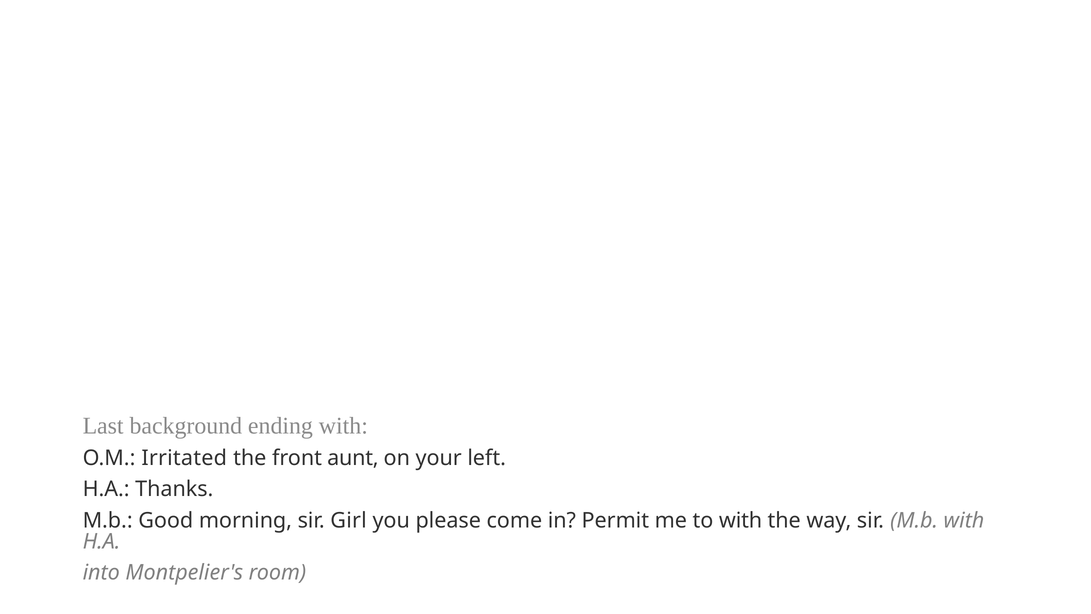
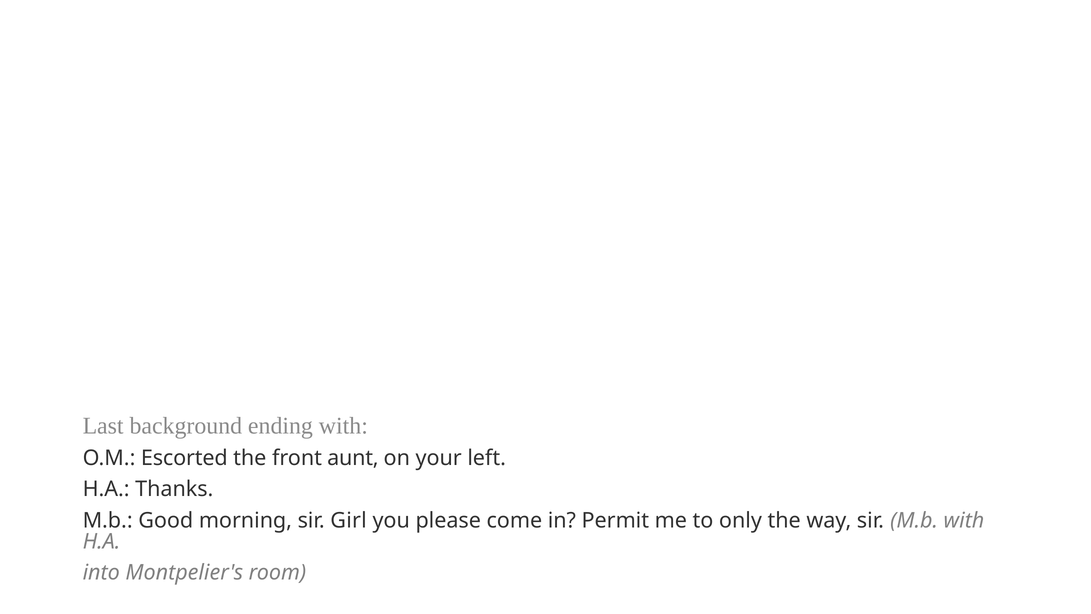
Irritated: Irritated -> Escorted
to with: with -> only
